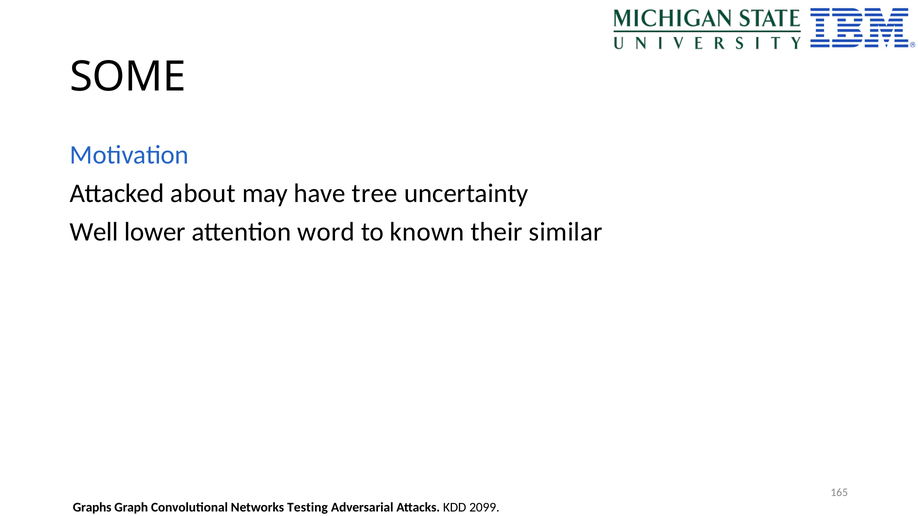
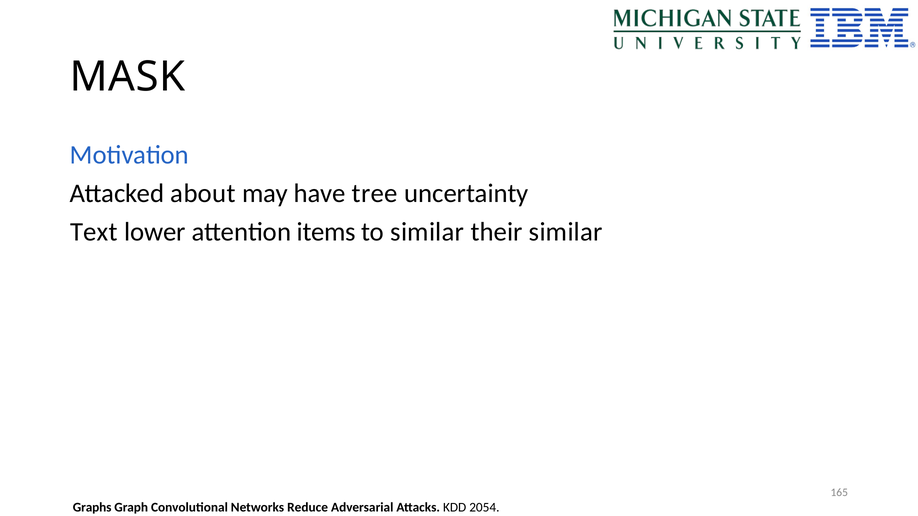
SOME: SOME -> MASK
Well: Well -> Text
word: word -> items
to known: known -> similar
Testing: Testing -> Reduce
2099: 2099 -> 2054
